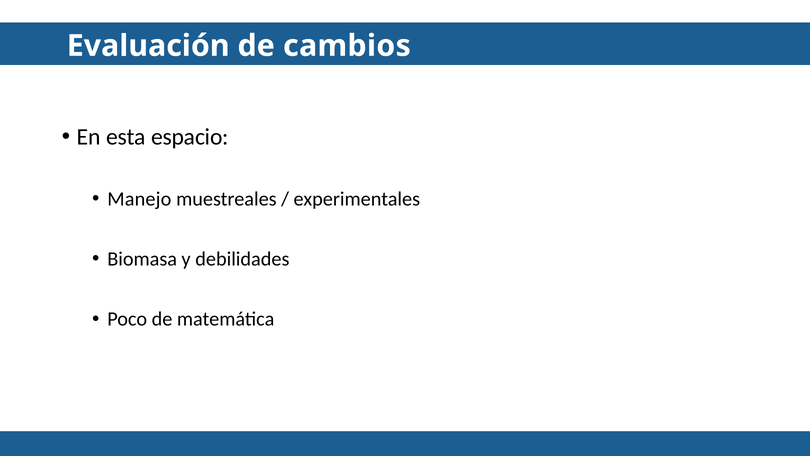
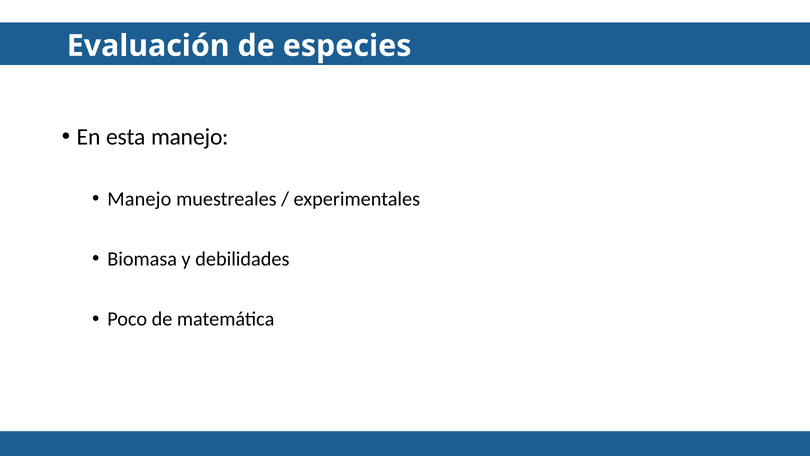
cambios: cambios -> especies
esta espacio: espacio -> manejo
